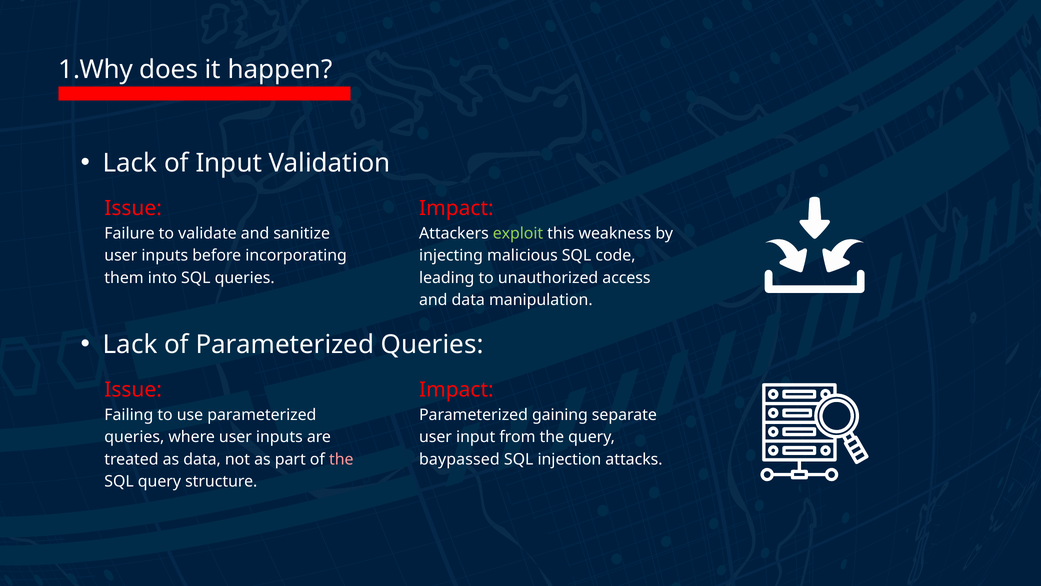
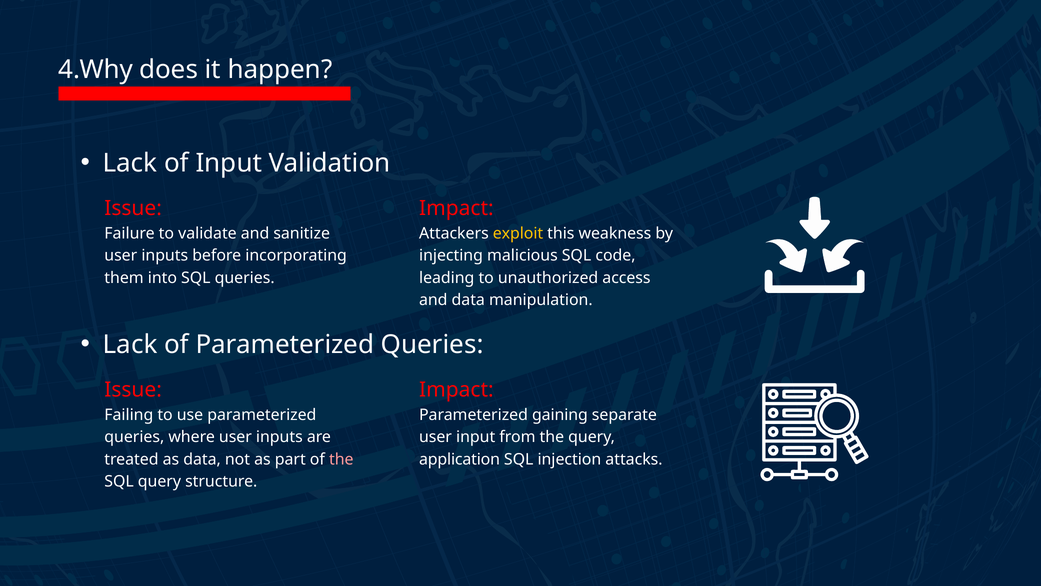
1.Why: 1.Why -> 4.Why
exploit colour: light green -> yellow
baypassed: baypassed -> application
